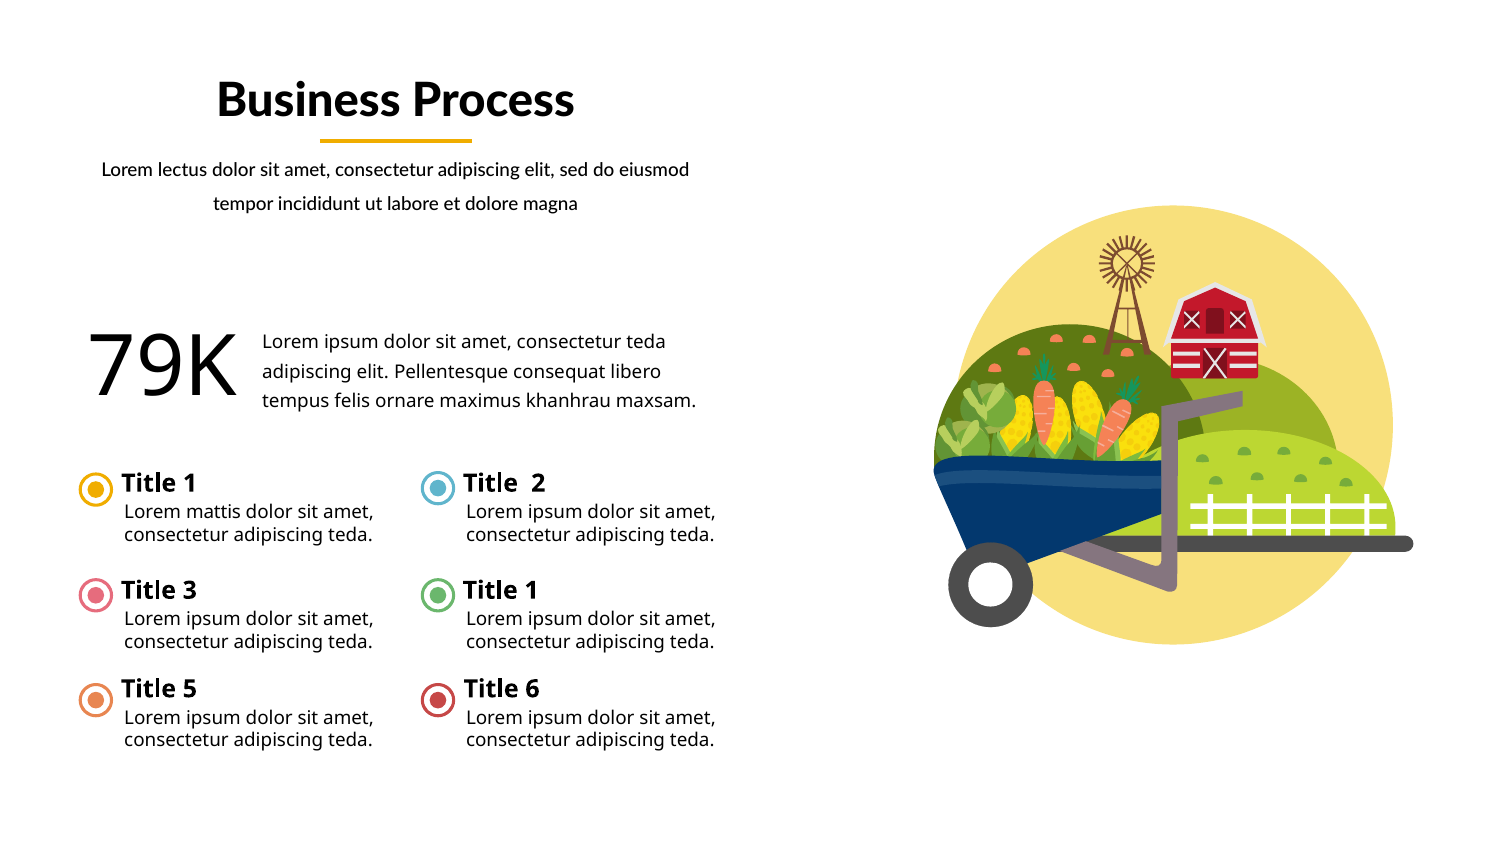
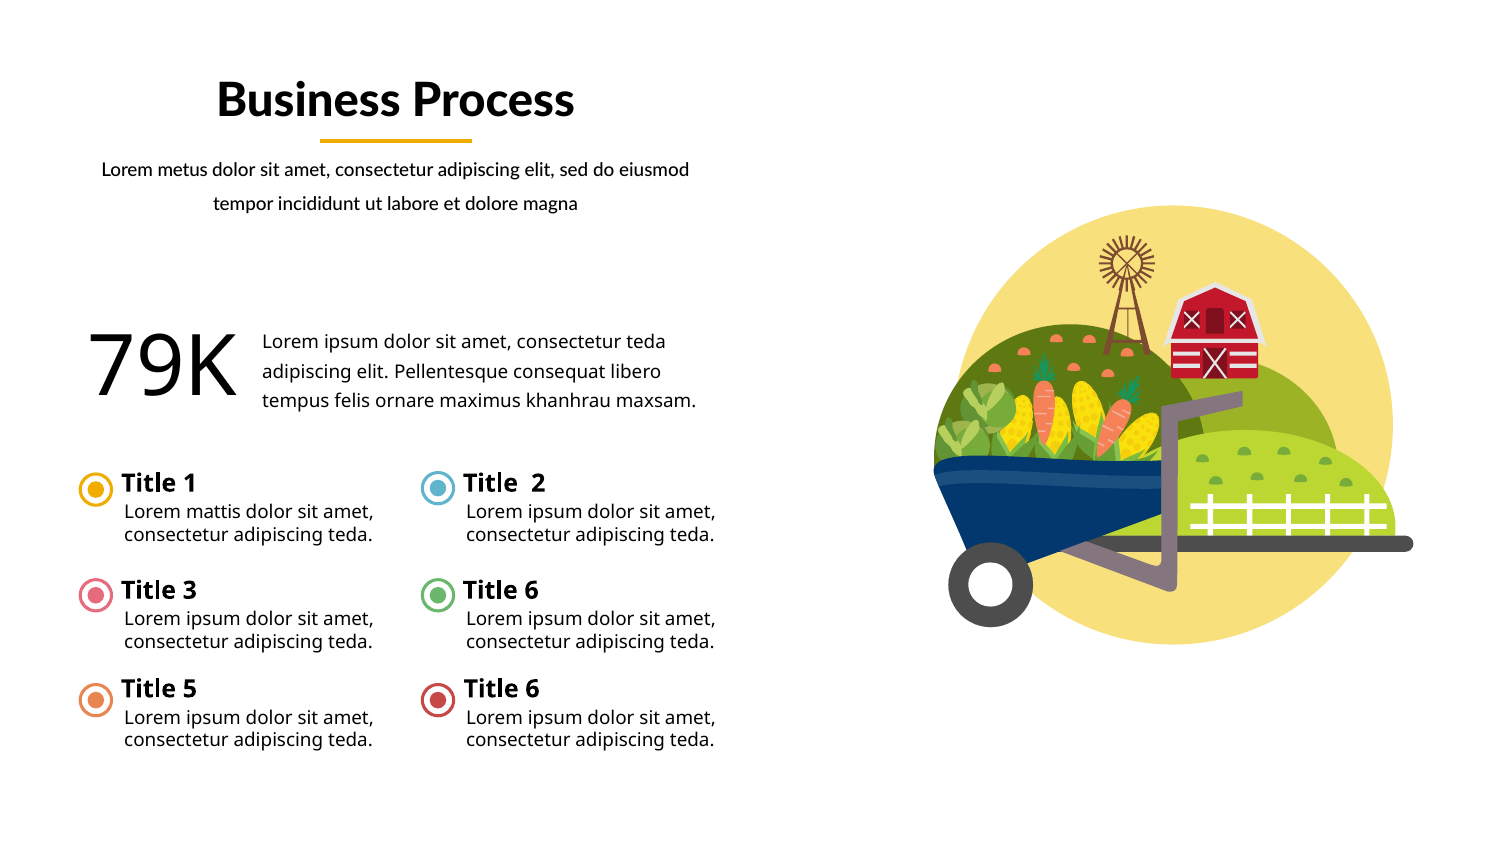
lectus: lectus -> metus
1 at (532, 590): 1 -> 6
